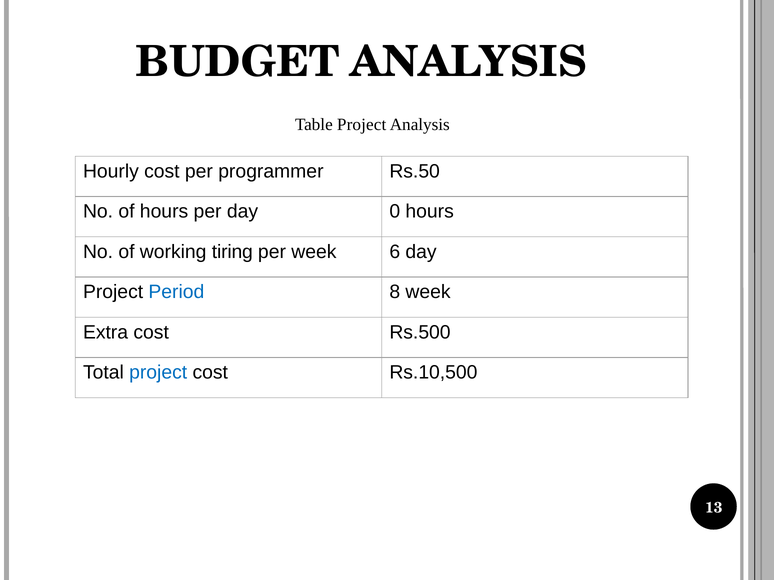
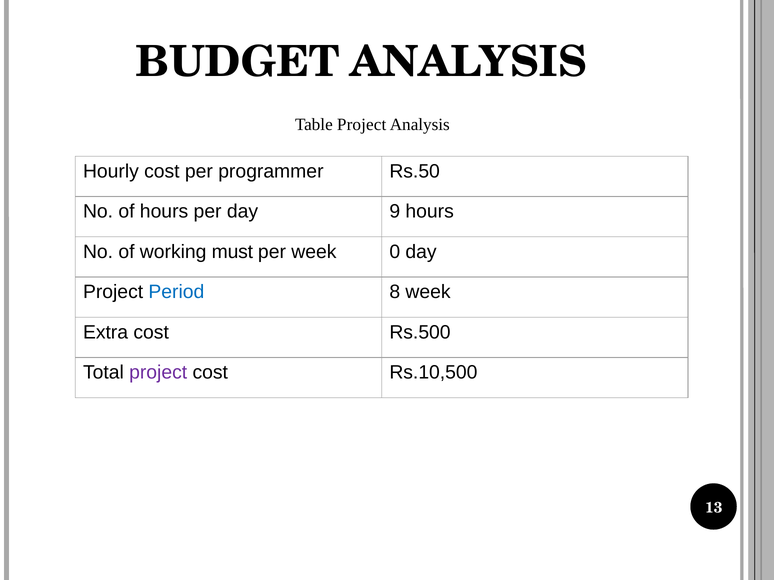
0: 0 -> 9
tiring: tiring -> must
6: 6 -> 0
project at (158, 373) colour: blue -> purple
